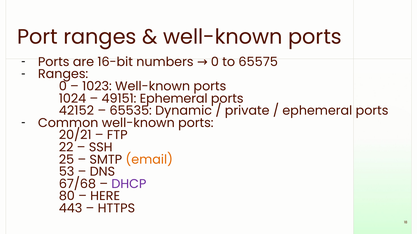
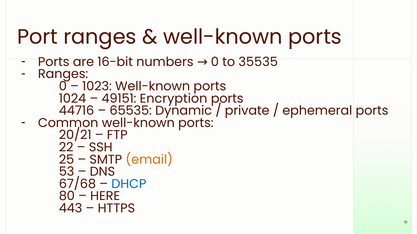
65575: 65575 -> 35535
49151 Ephemeral: Ephemeral -> Encryption
42152: 42152 -> 44716
DHCP colour: purple -> blue
